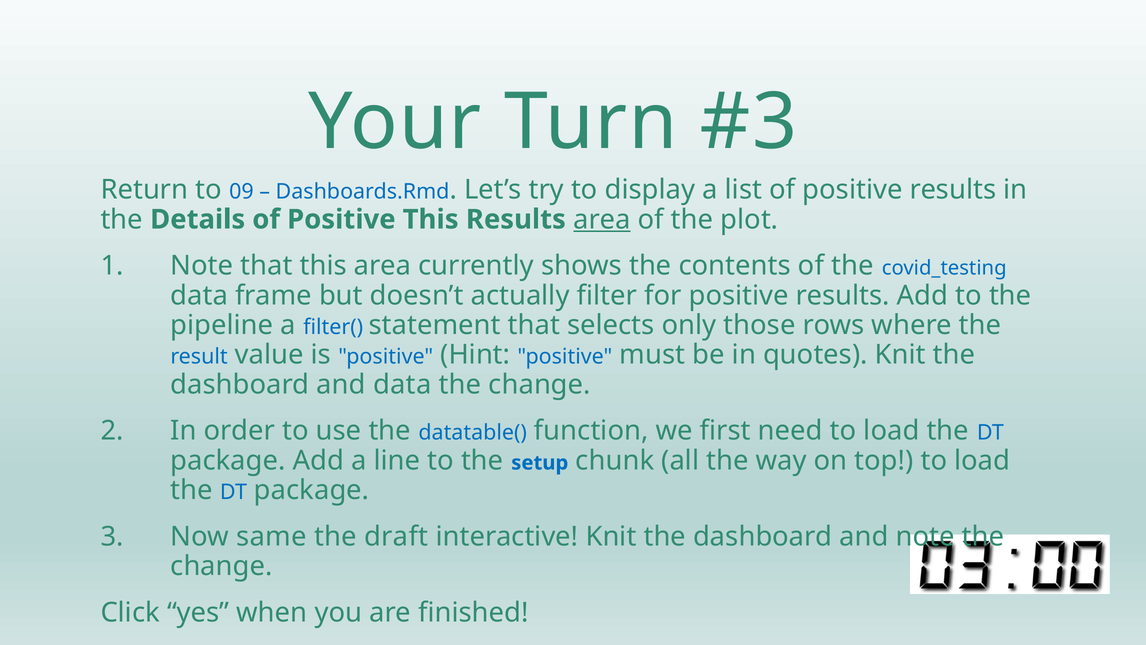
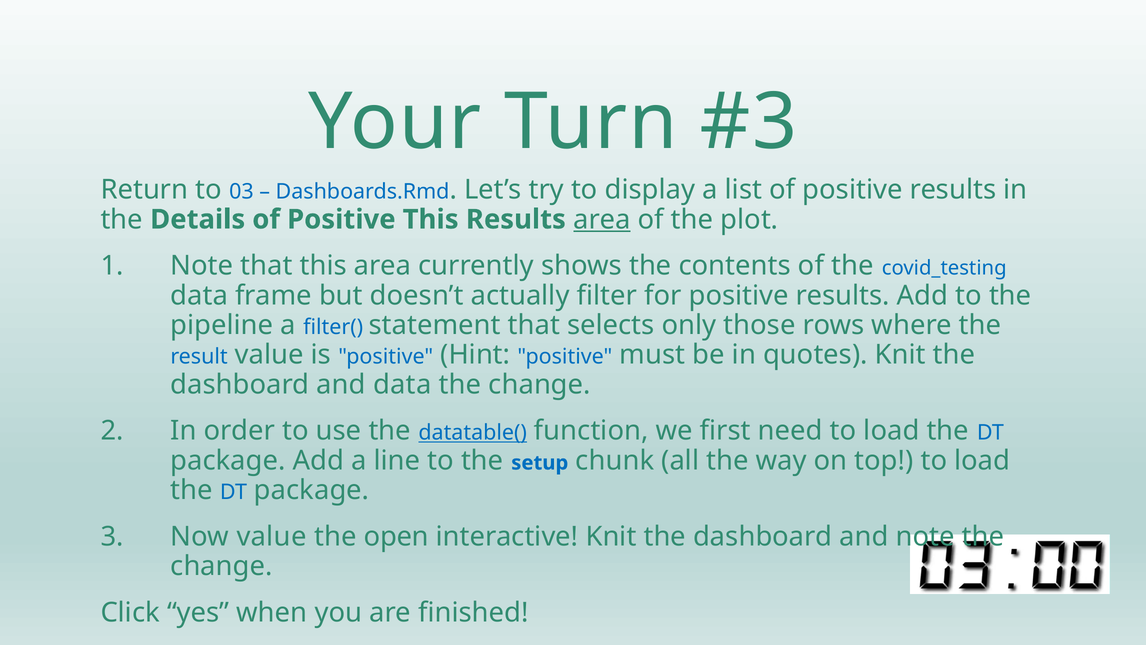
09: 09 -> 03
datatable( underline: none -> present
Now same: same -> value
draft: draft -> open
